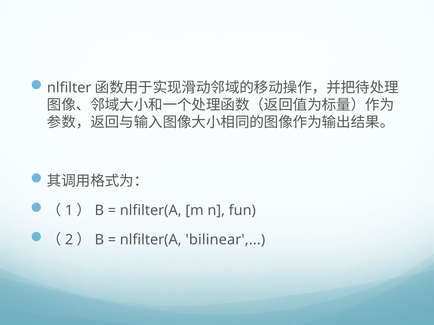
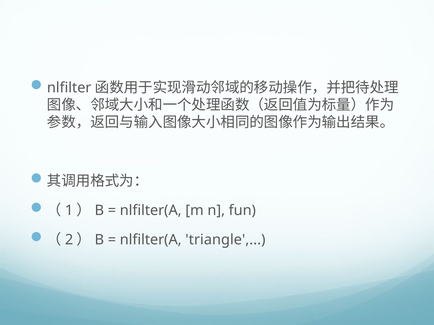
bilinear: bilinear -> triangle
